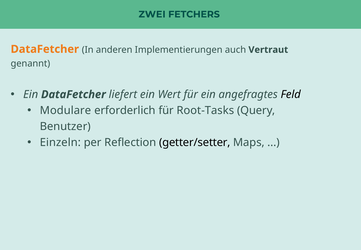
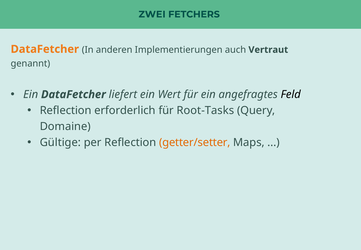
Modulare at (66, 110): Modulare -> Reflection
Benutzer: Benutzer -> Domaine
Einzeln: Einzeln -> Gültige
getter/setter colour: black -> orange
